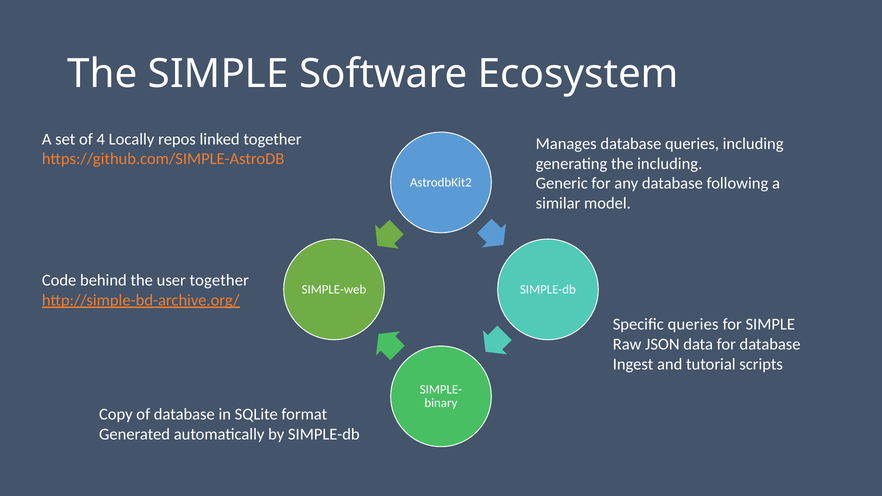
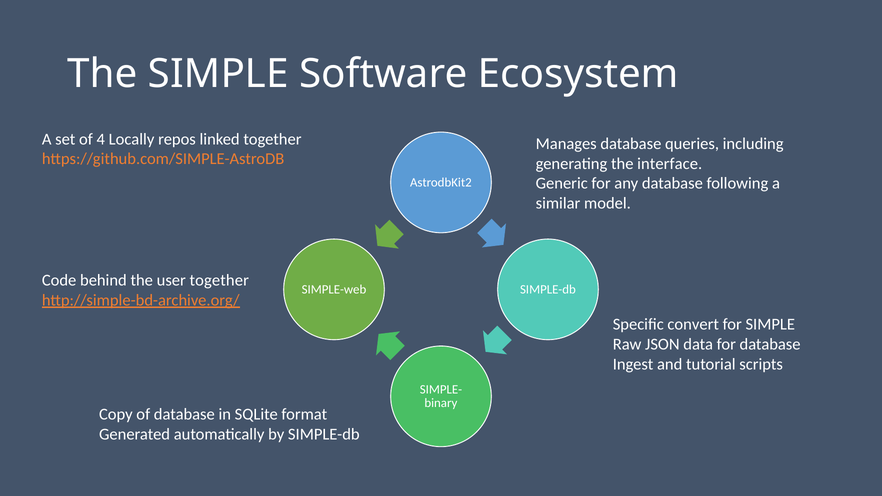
the including: including -> interface
Specific queries: queries -> convert
